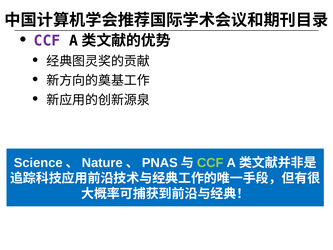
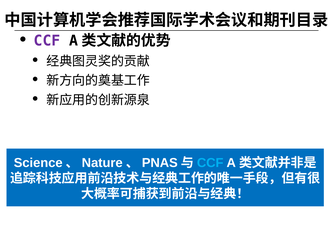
CCF at (210, 163) colour: light green -> light blue
